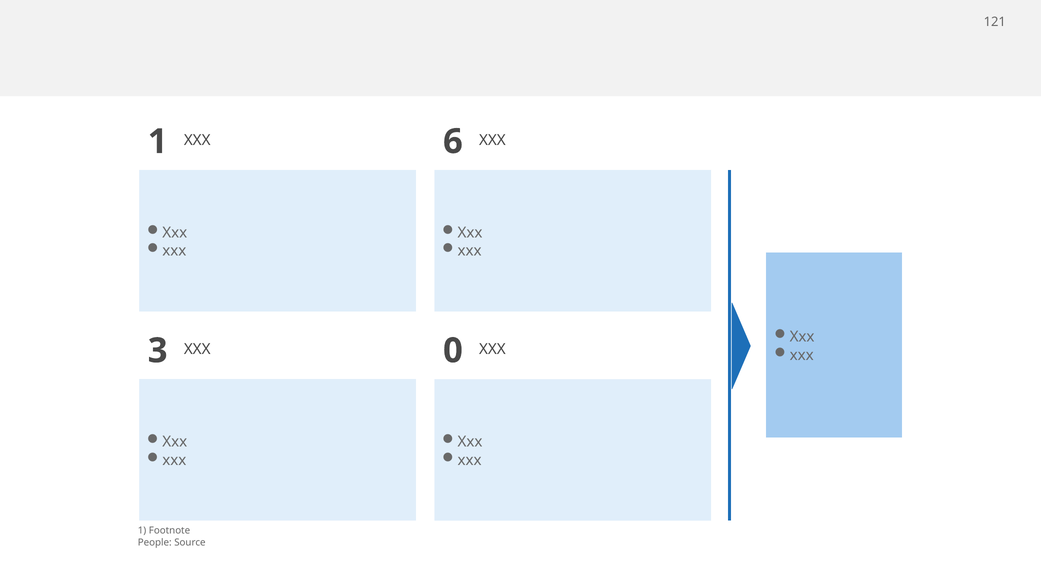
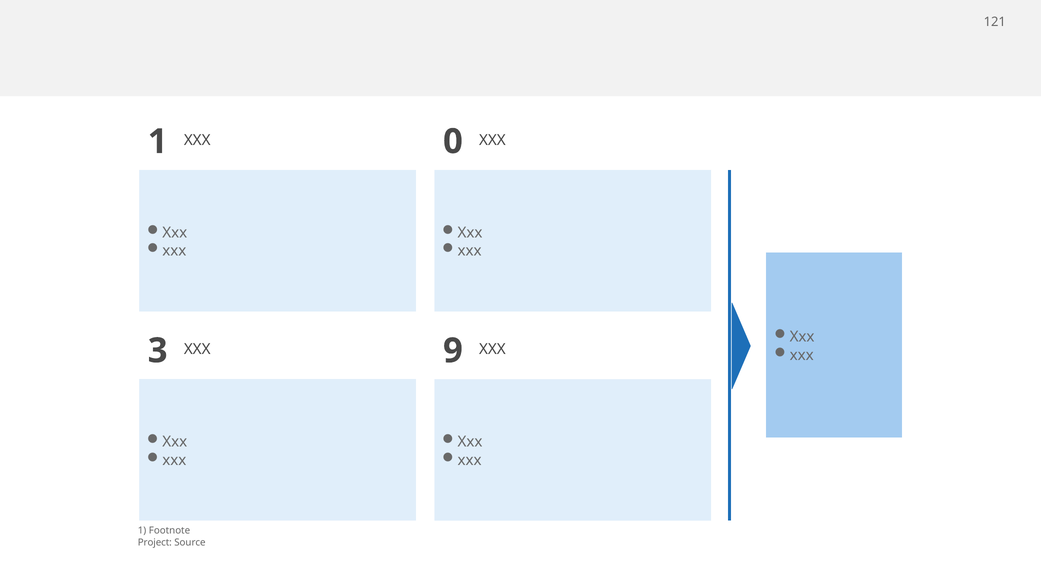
6: 6 -> 0
0: 0 -> 9
People: People -> Project
